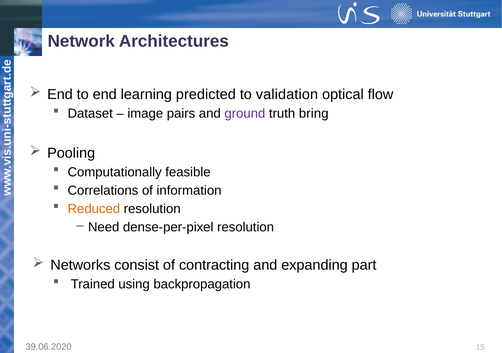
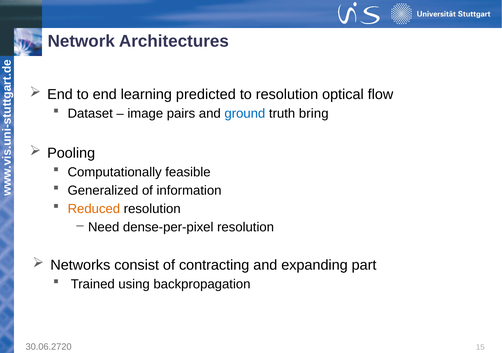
to validation: validation -> resolution
ground colour: purple -> blue
Correlations: Correlations -> Generalized
39.06.2020: 39.06.2020 -> 30.06.2720
